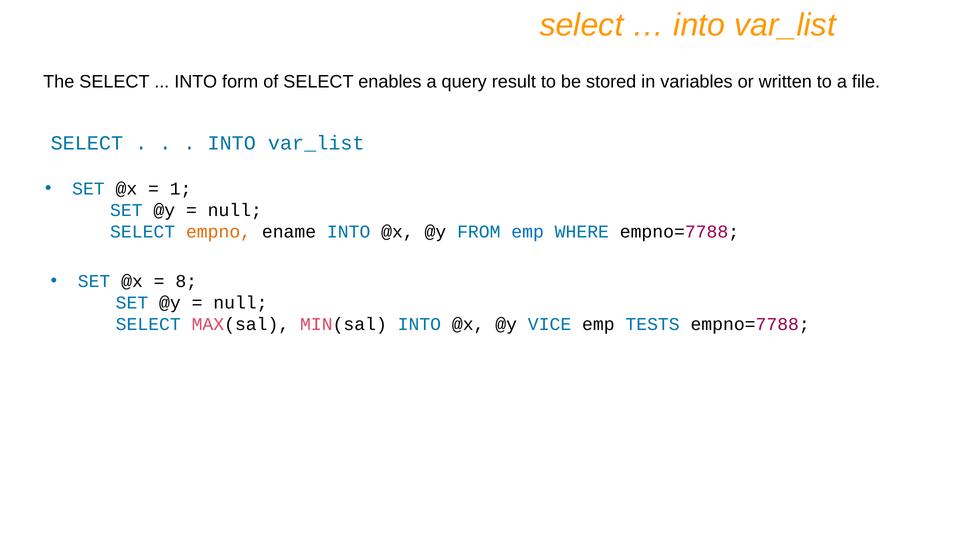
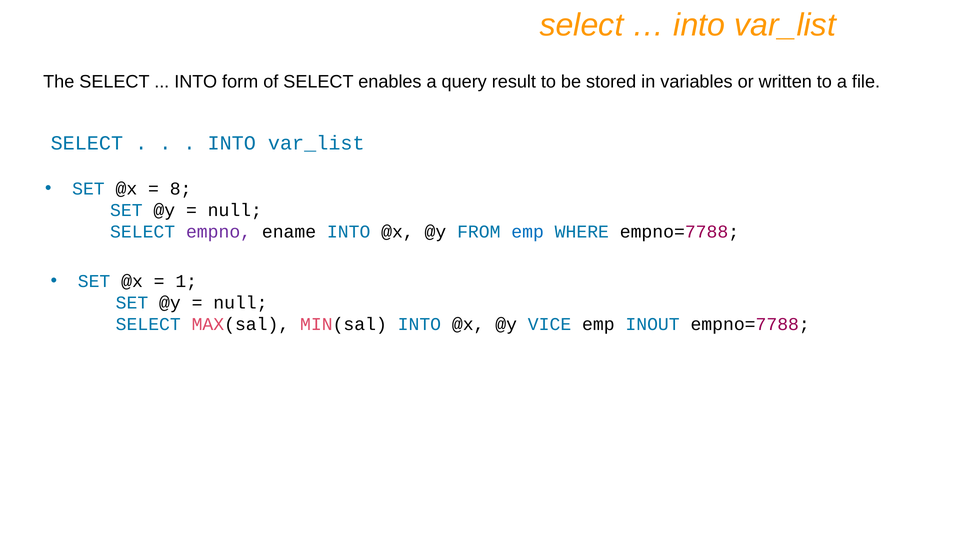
1: 1 -> 8
empno colour: orange -> purple
8: 8 -> 1
TESTS: TESTS -> INOUT
